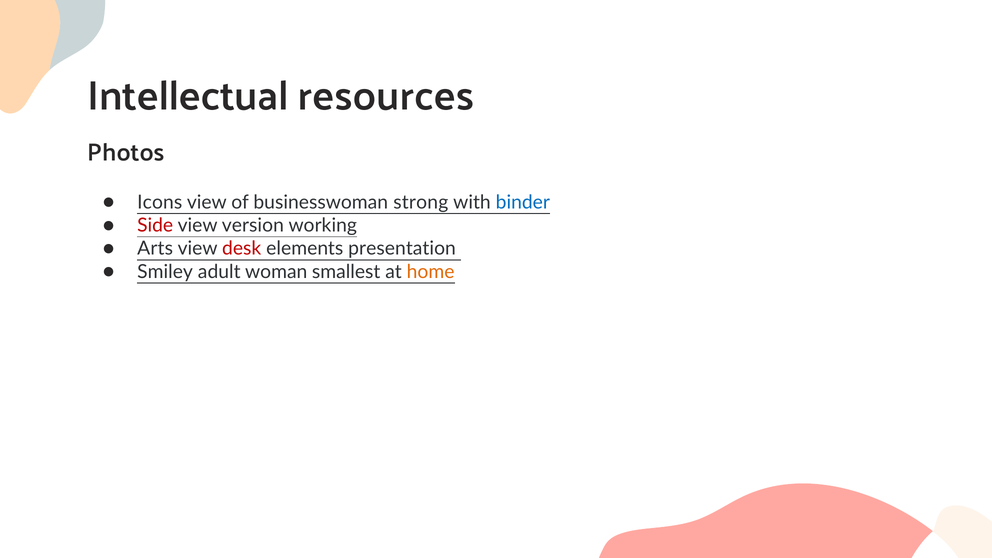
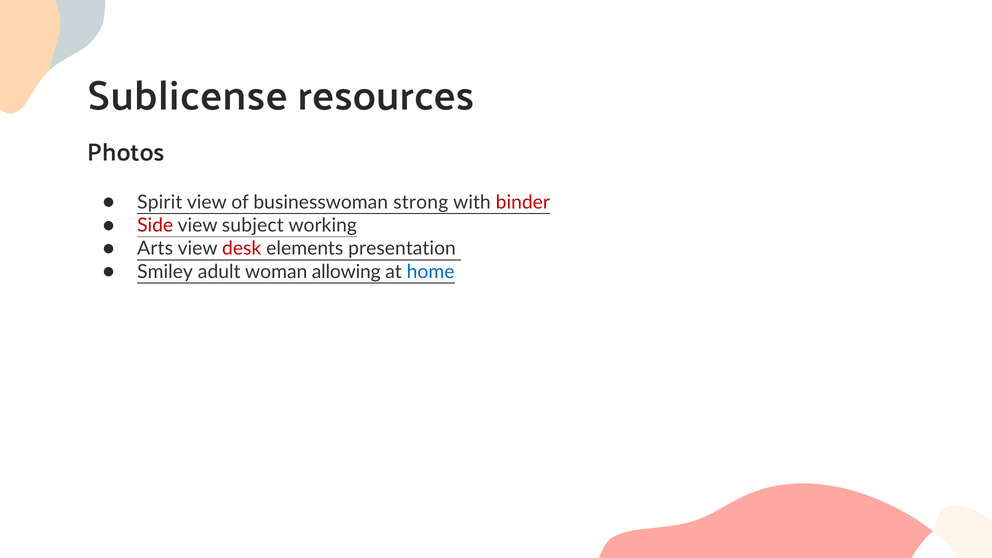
Intellectual: Intellectual -> Sublicense
Icons: Icons -> Spirit
binder colour: blue -> red
version: version -> subject
smallest: smallest -> allowing
home colour: orange -> blue
